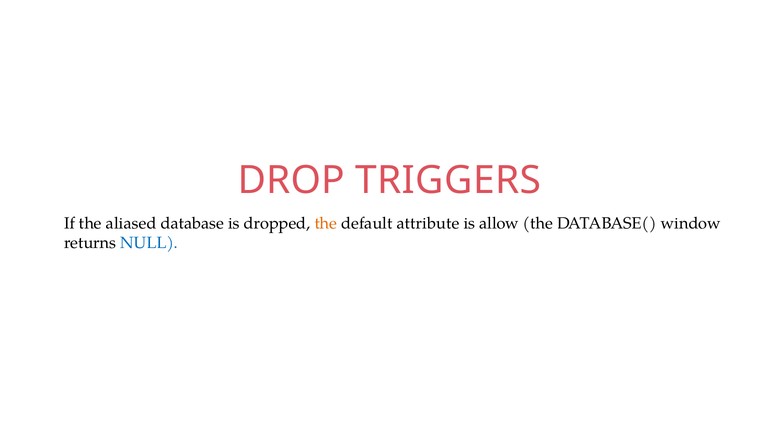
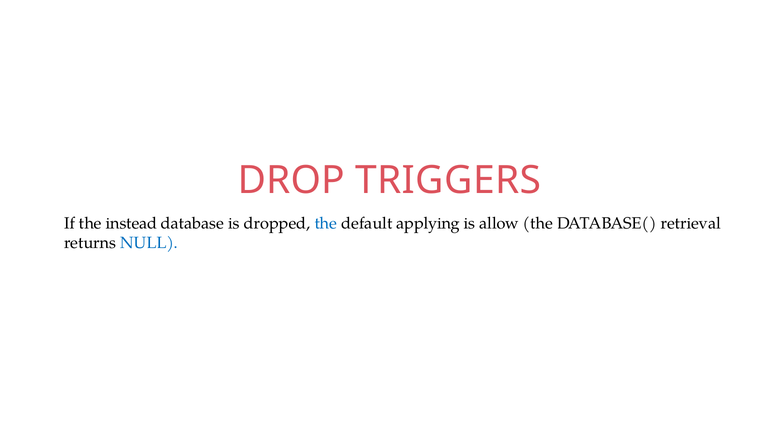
aliased: aliased -> instead
the at (326, 223) colour: orange -> blue
attribute: attribute -> applying
window: window -> retrieval
